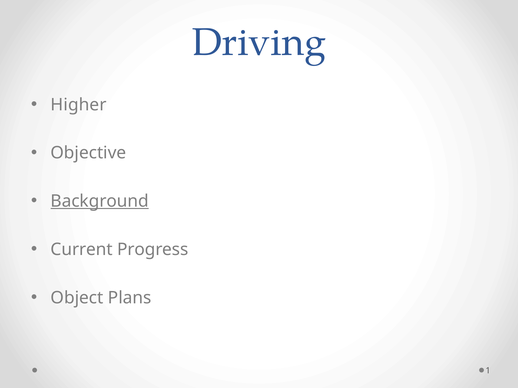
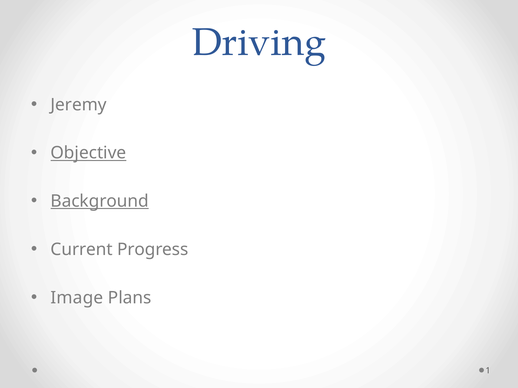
Higher: Higher -> Jeremy
Objective underline: none -> present
Object: Object -> Image
